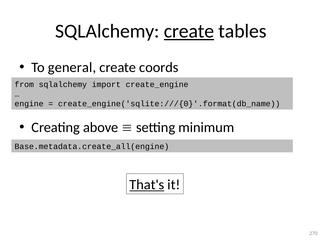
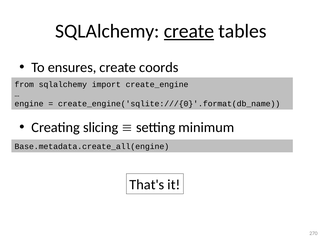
general: general -> ensures
above: above -> slicing
That's underline: present -> none
